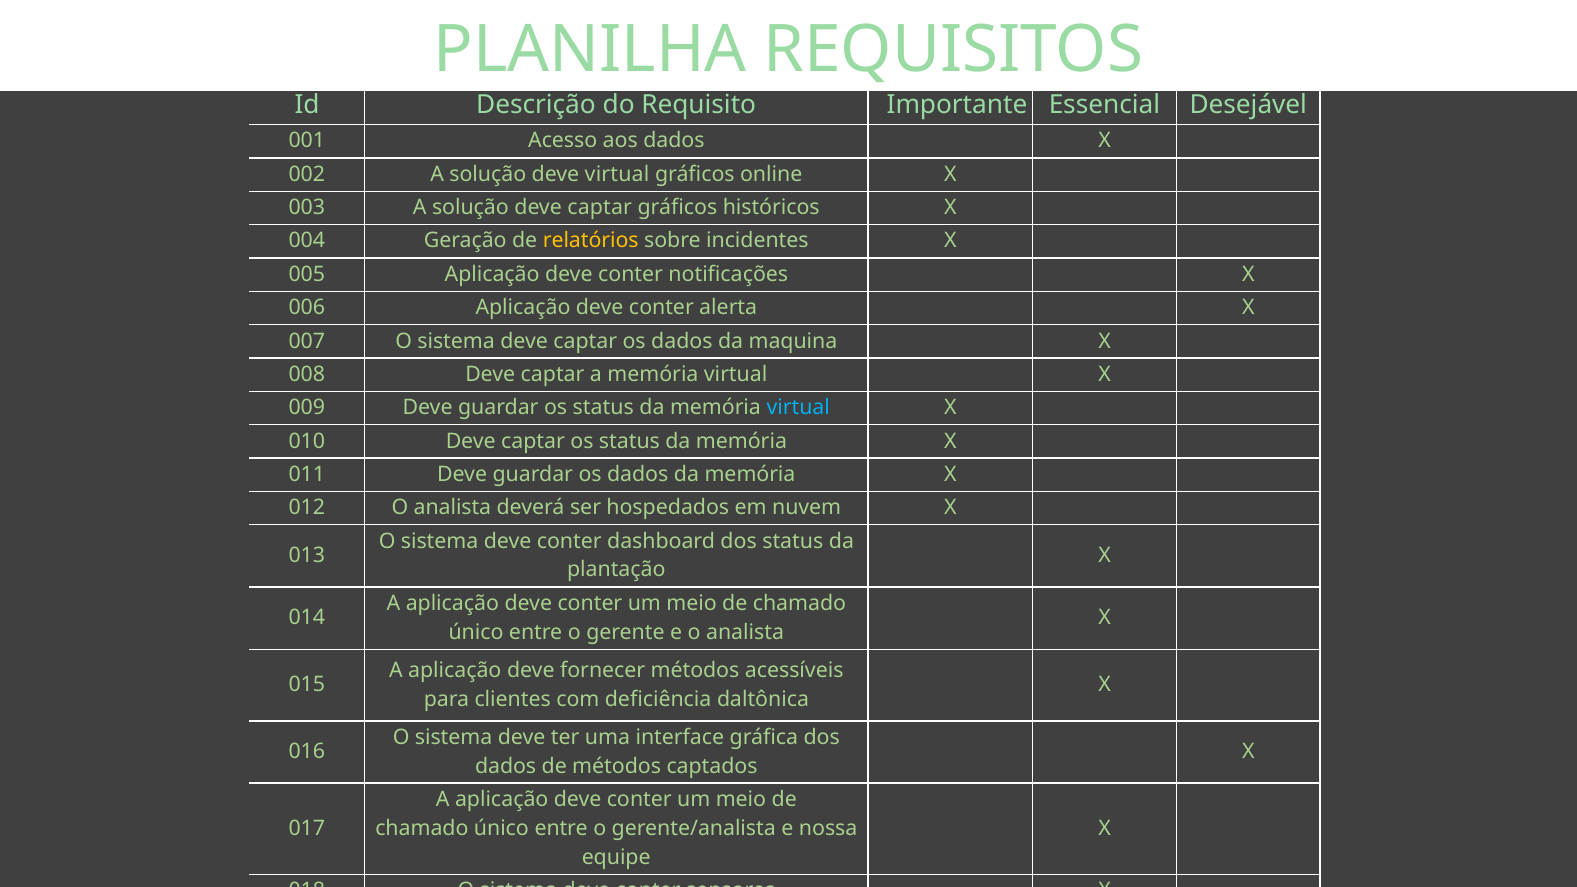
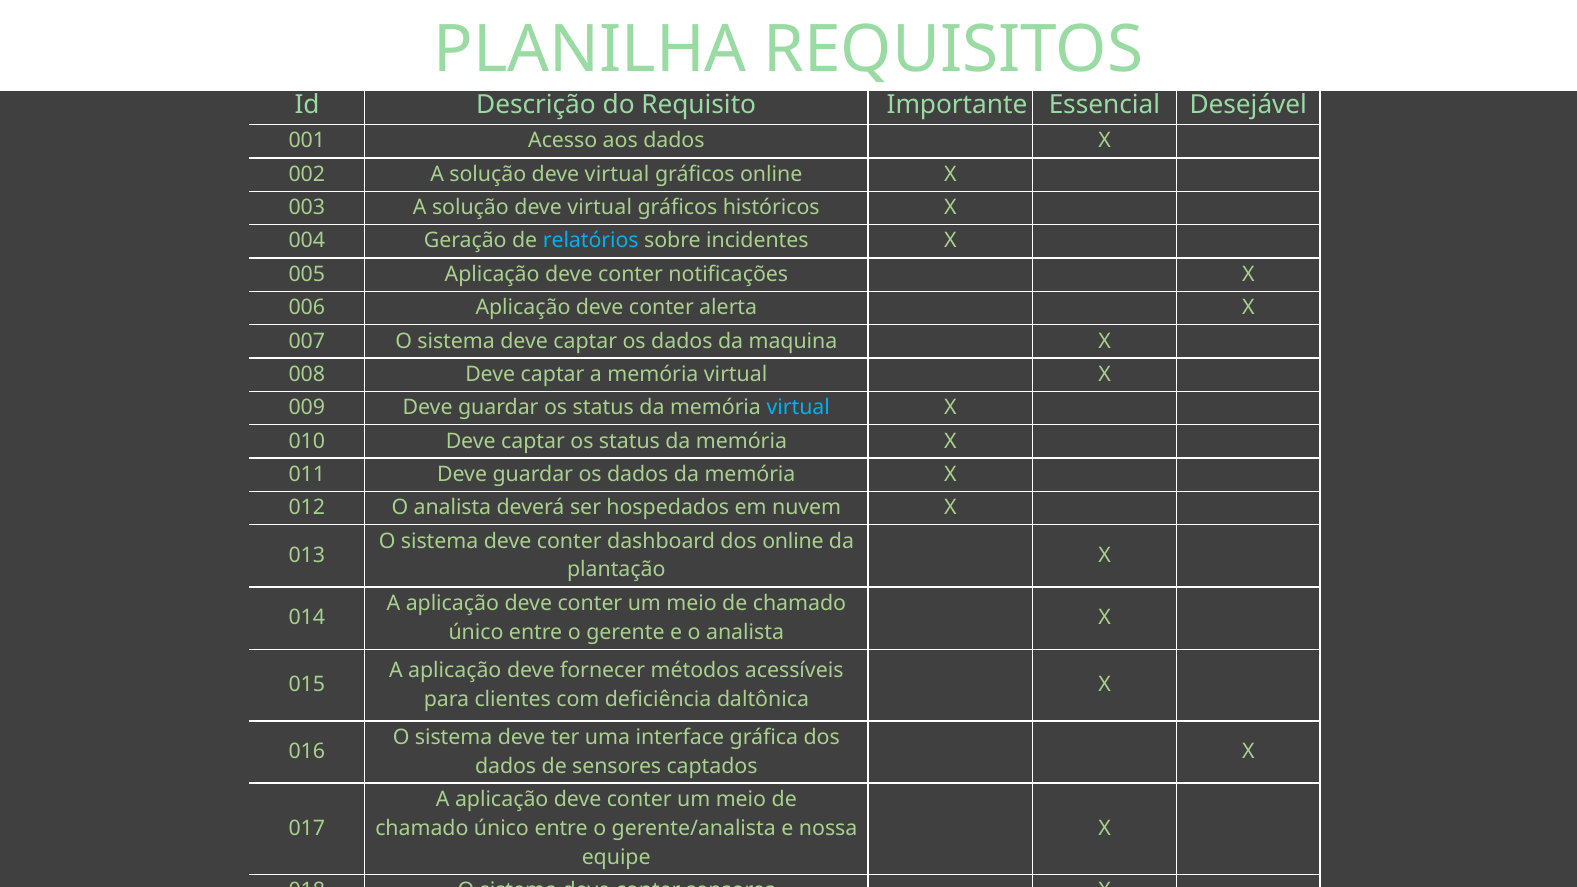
captar at (600, 208): captar -> virtual
relatórios colour: yellow -> light blue
dos status: status -> online
de métodos: métodos -> sensores
